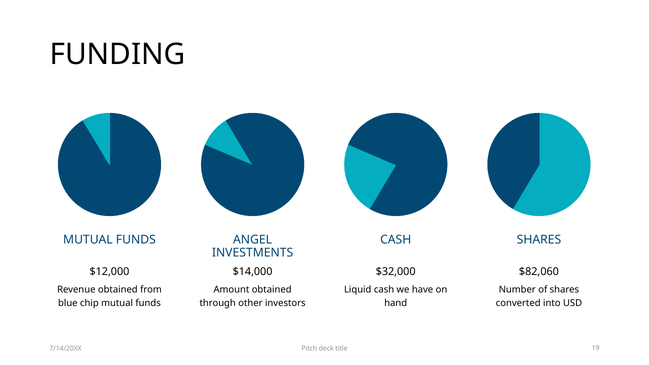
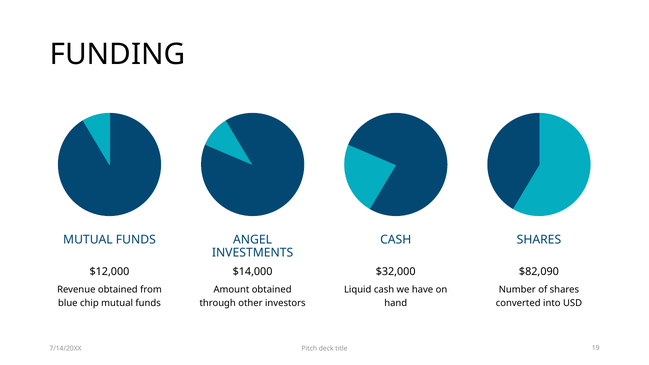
$82,060: $82,060 -> $82,090
